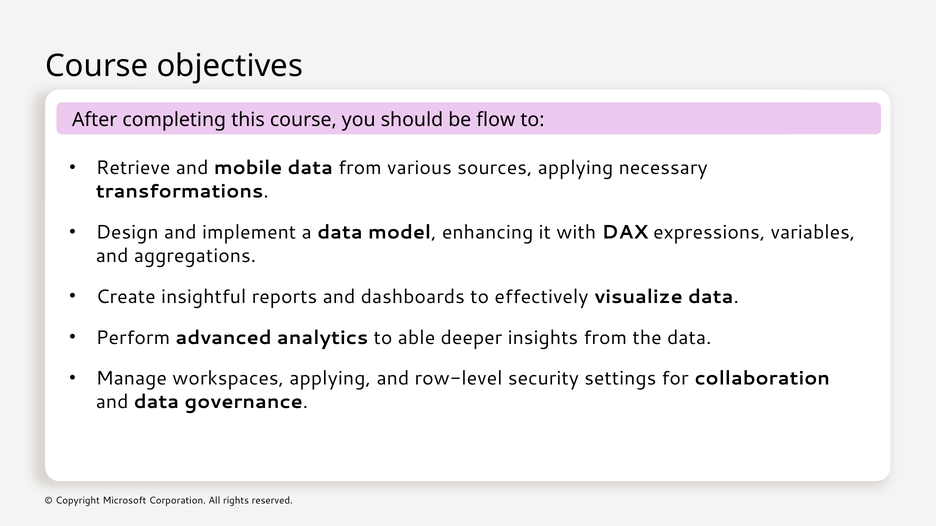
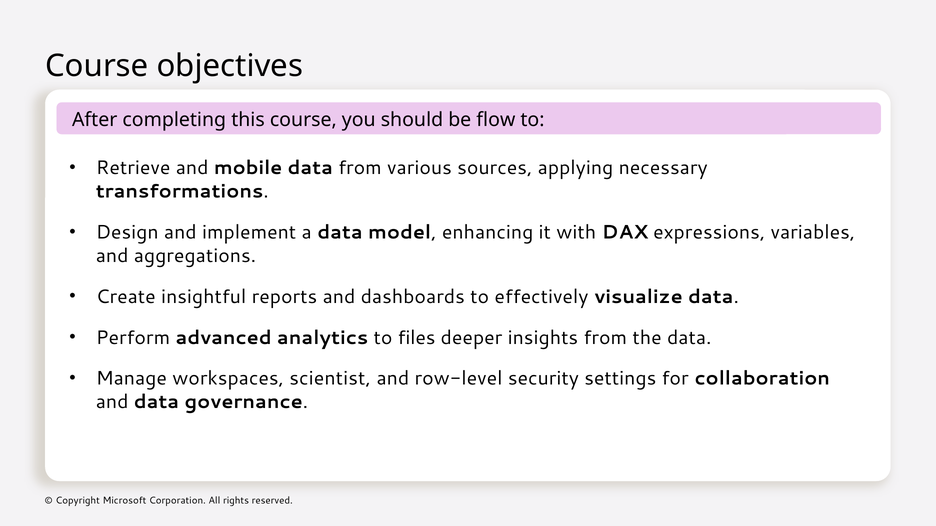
able: able -> files
workspaces applying: applying -> scientist
